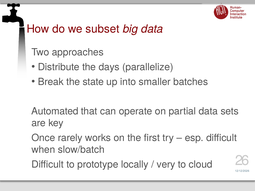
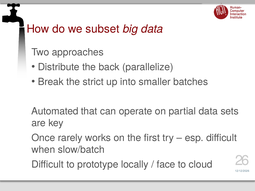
days: days -> back
state: state -> strict
very: very -> face
